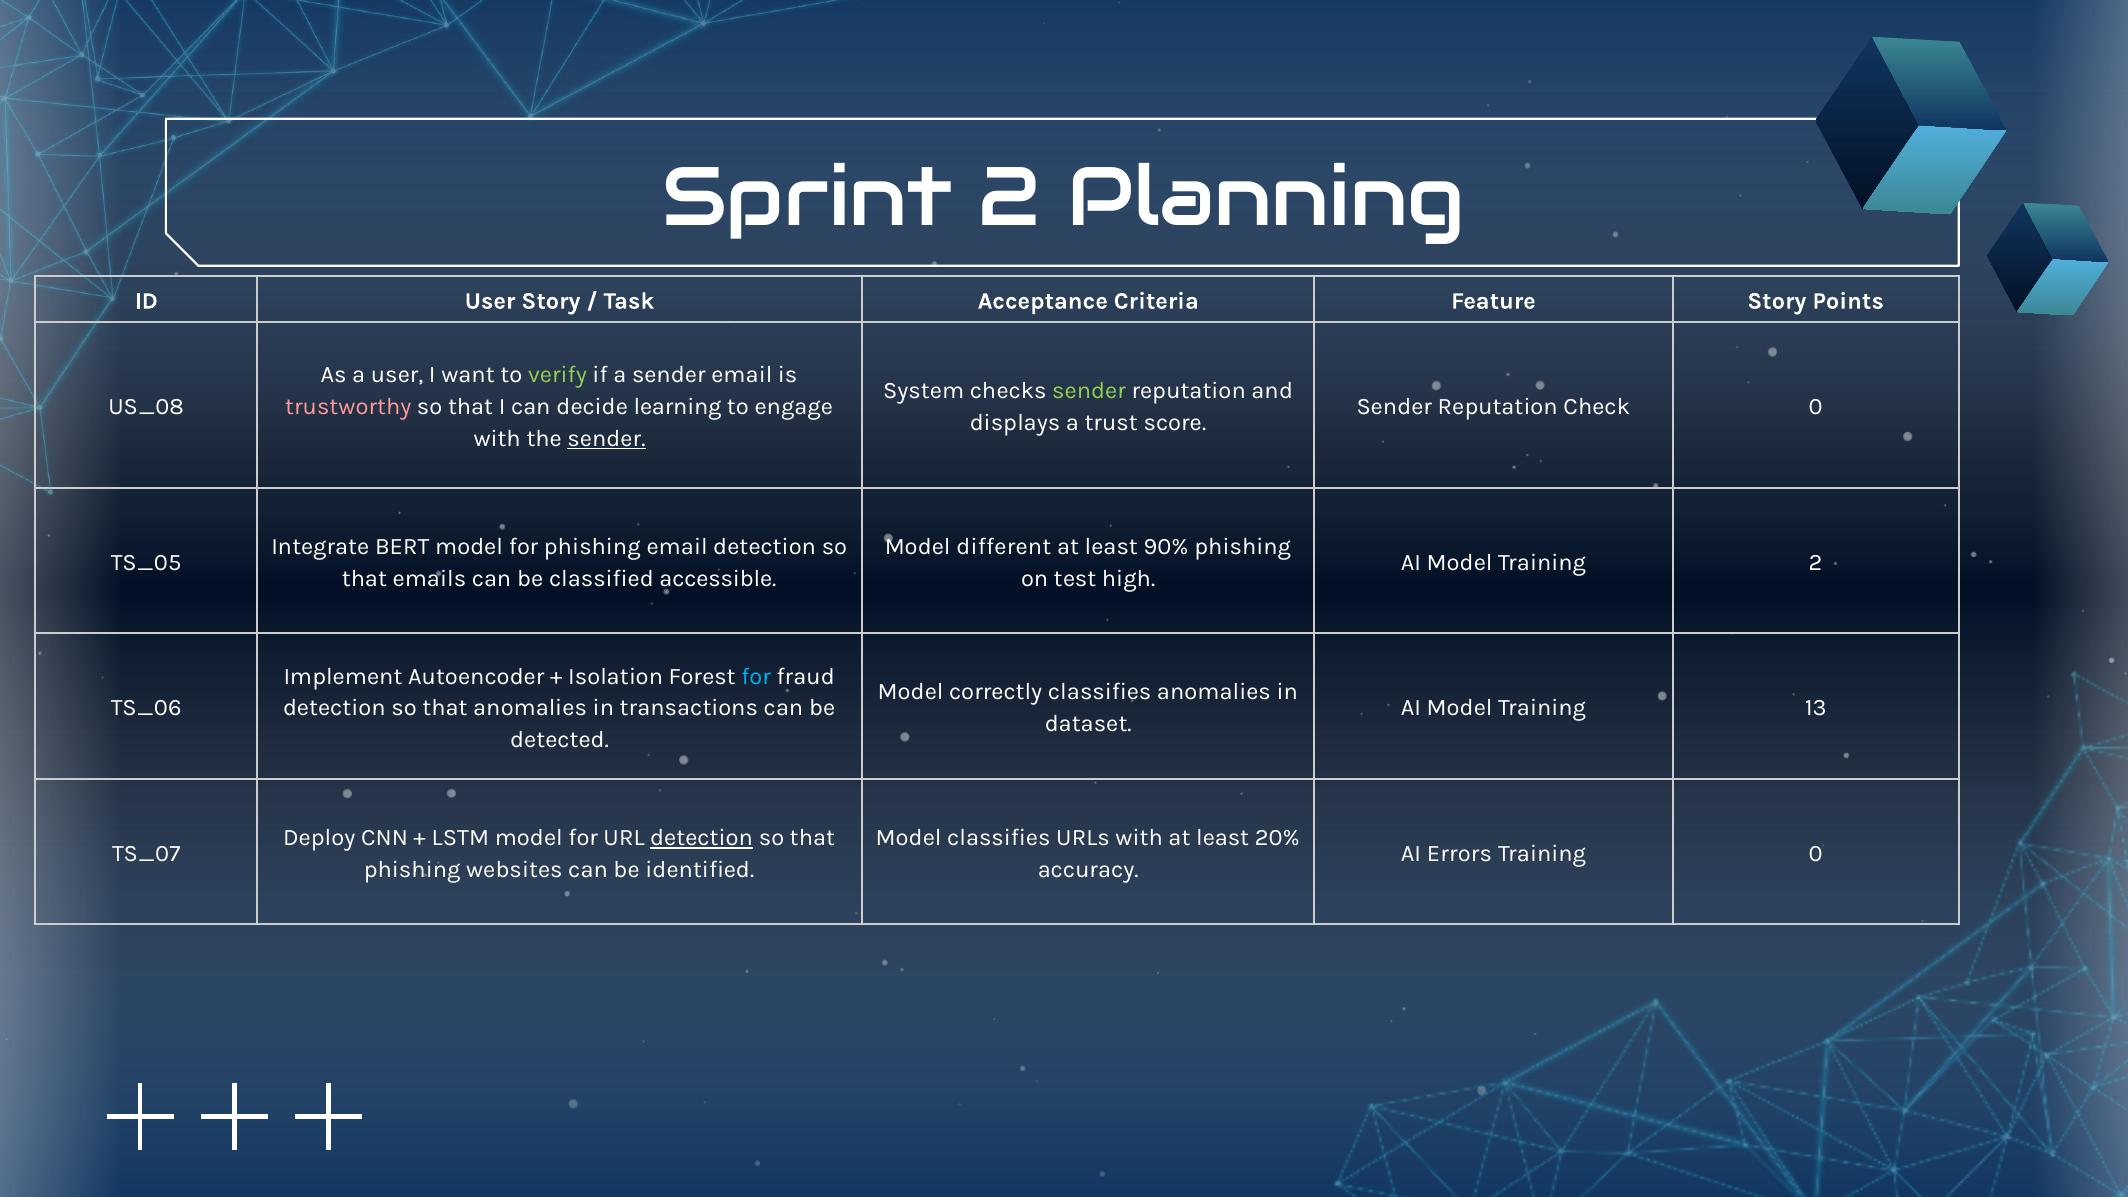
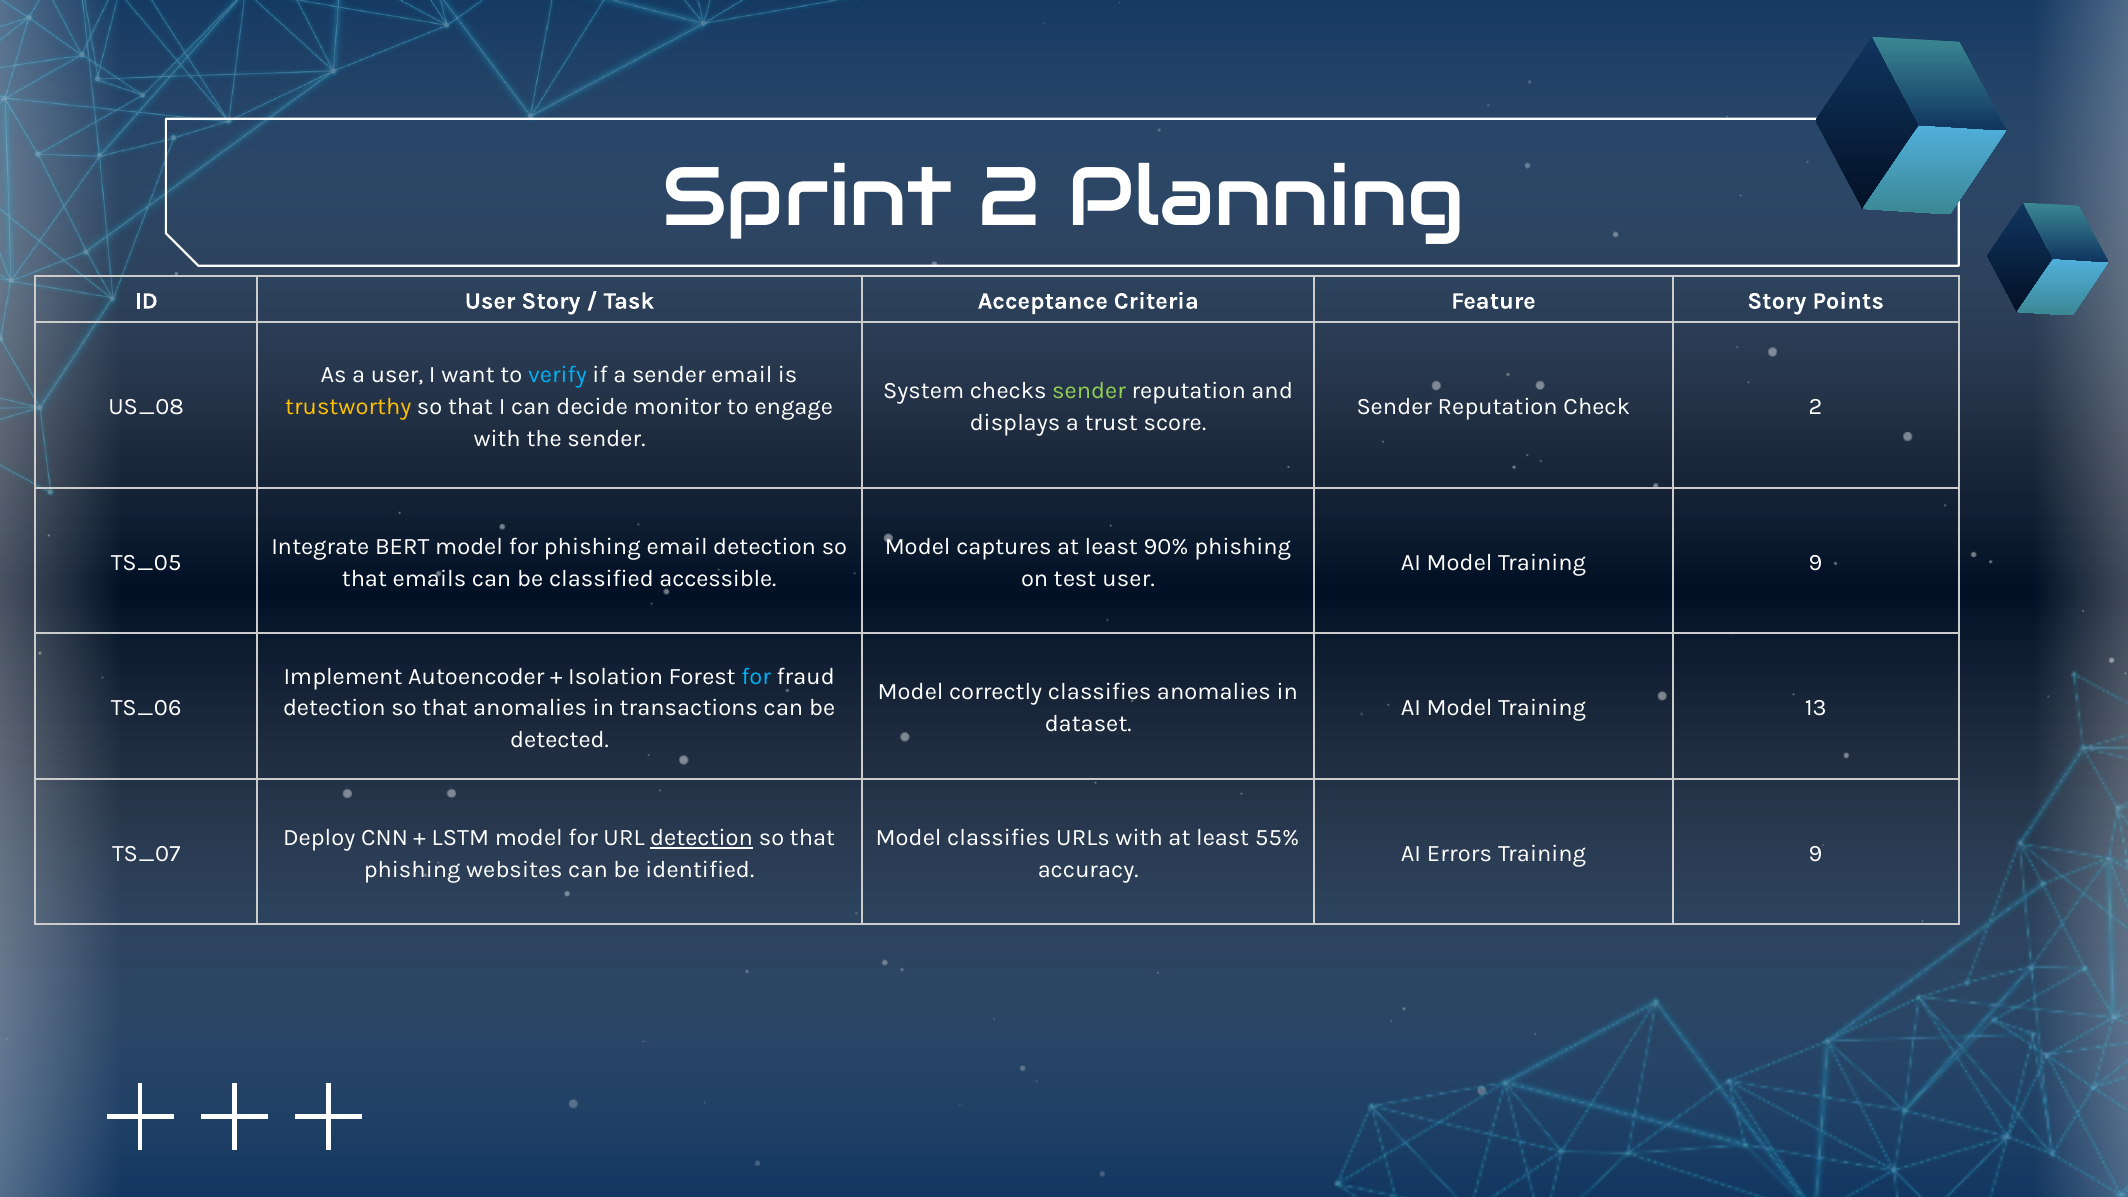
verify colour: light green -> light blue
trustworthy colour: pink -> yellow
learning: learning -> monitor
Check 0: 0 -> 2
sender at (606, 439) underline: present -> none
different: different -> captures
Model Training 2: 2 -> 9
test high: high -> user
20%: 20% -> 55%
0 at (1816, 854): 0 -> 9
